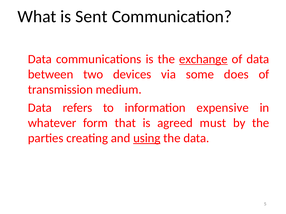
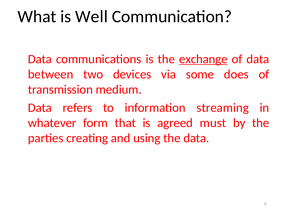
Sent: Sent -> Well
expensive: expensive -> streaming
using underline: present -> none
